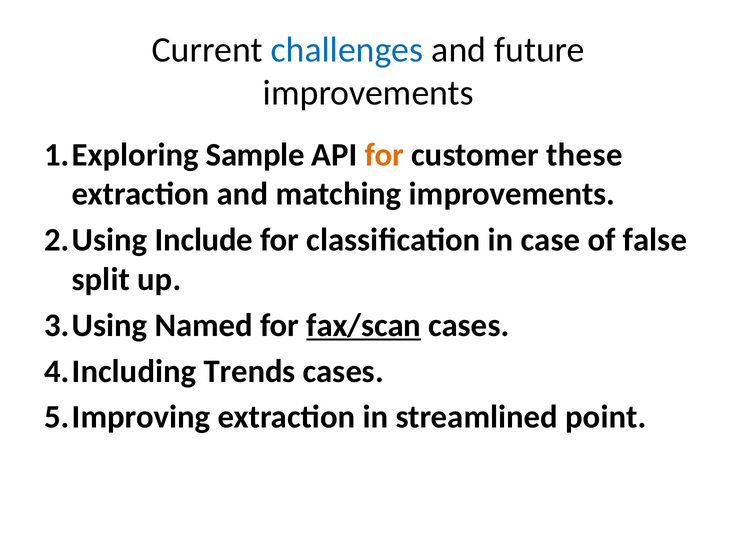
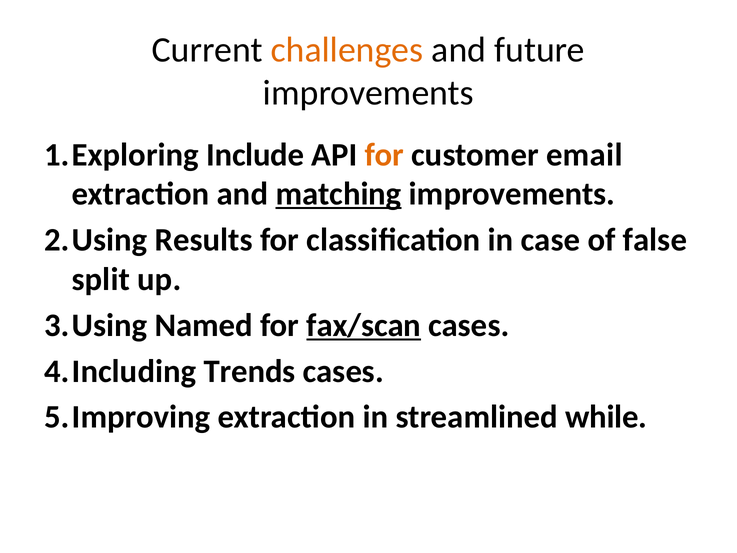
challenges colour: blue -> orange
Sample: Sample -> Include
these: these -> email
matching underline: none -> present
Include: Include -> Results
point: point -> while
